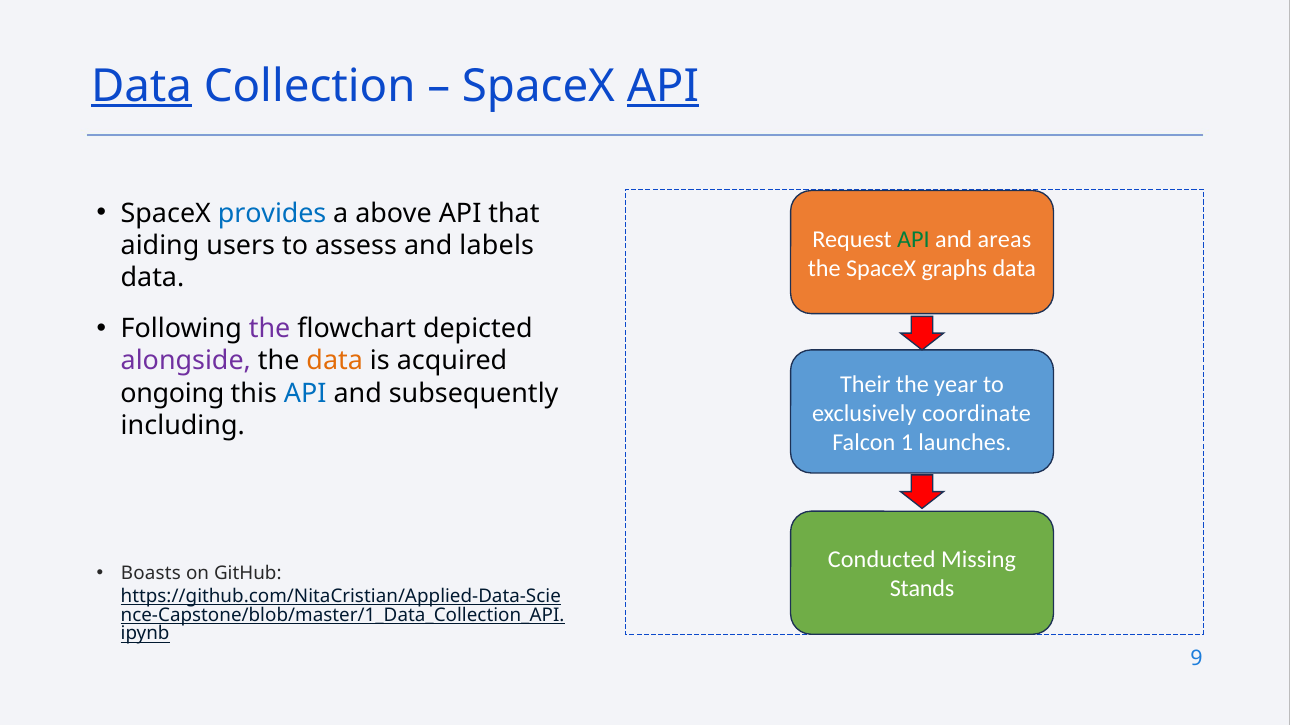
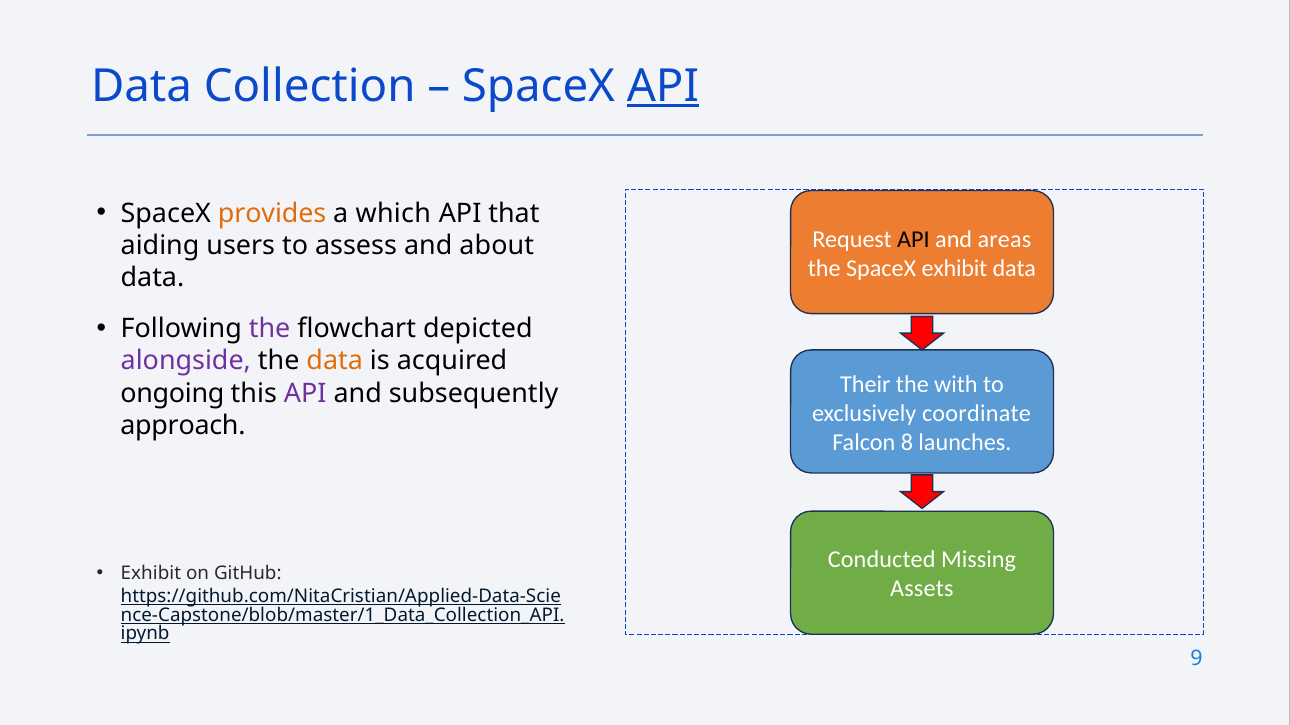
Data at (142, 86) underline: present -> none
provides colour: blue -> orange
above: above -> which
API at (914, 239) colour: green -> black
labels: labels -> about
SpaceX graphs: graphs -> exhibit
year: year -> with
API at (305, 394) colour: blue -> purple
including: including -> approach
1: 1 -> 8
Boasts at (151, 574): Boasts -> Exhibit
Stands: Stands -> Assets
